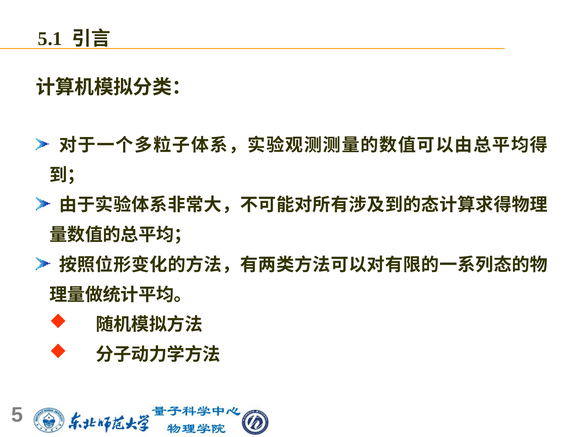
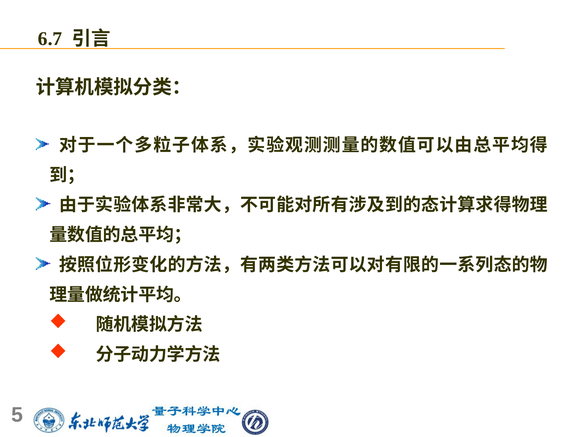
5.1: 5.1 -> 6.7
